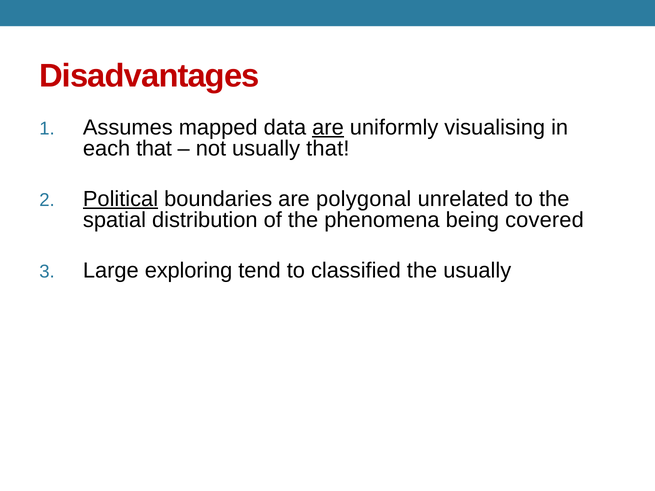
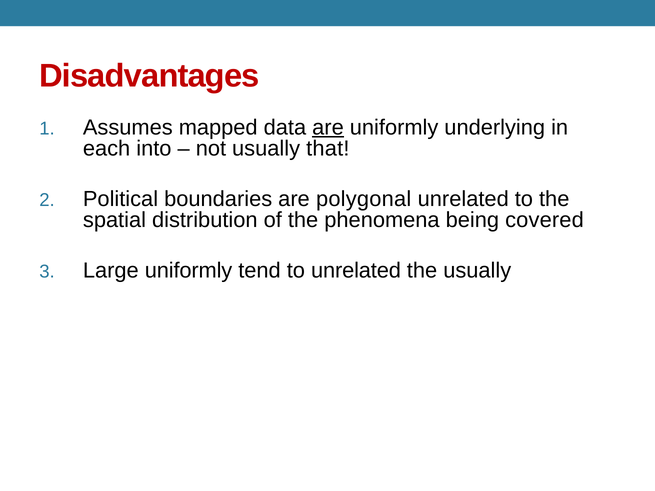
visualising: visualising -> underlying
each that: that -> into
Political underline: present -> none
Large exploring: exploring -> uniformly
to classified: classified -> unrelated
